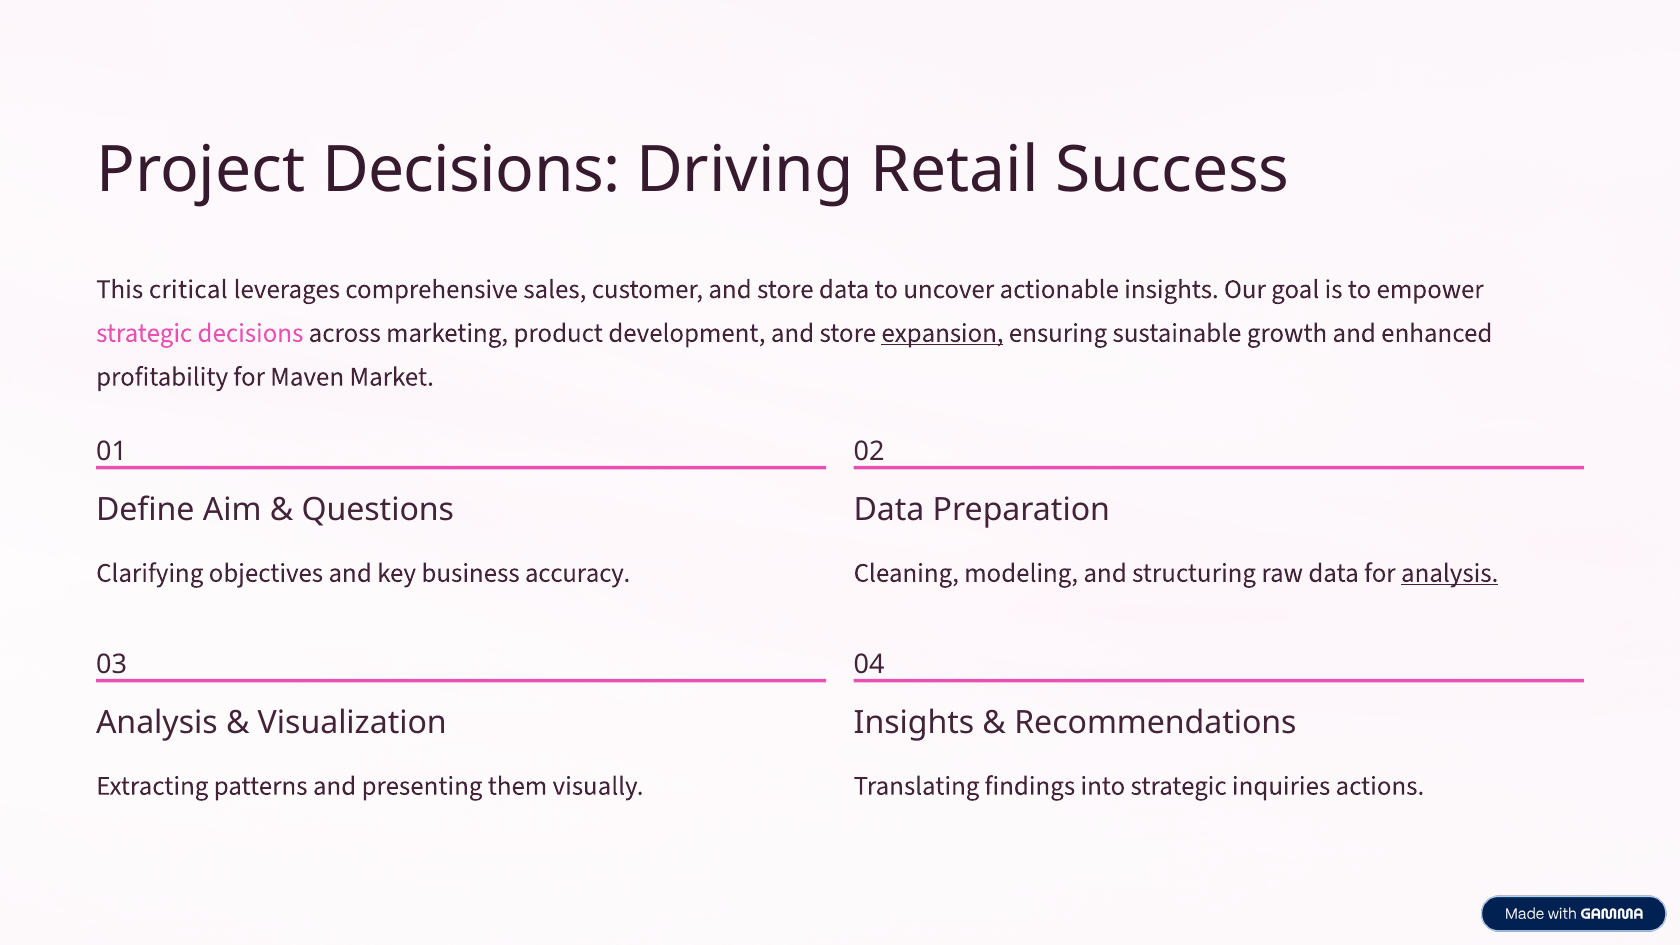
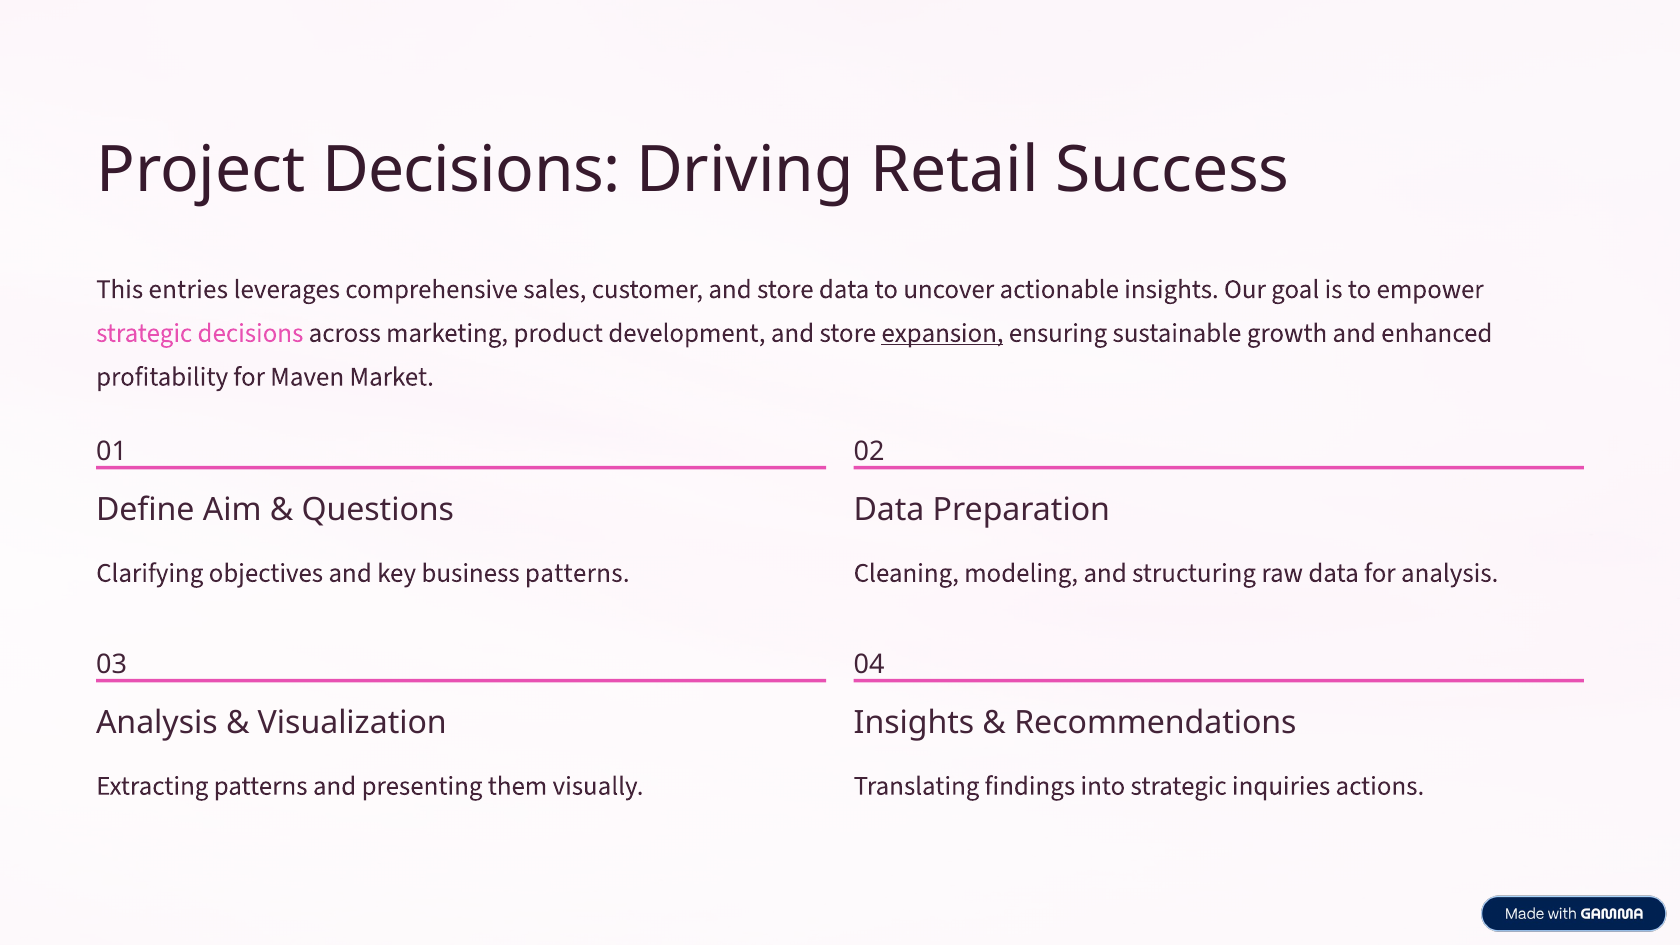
critical: critical -> entries
business accuracy: accuracy -> patterns
analysis at (1450, 573) underline: present -> none
